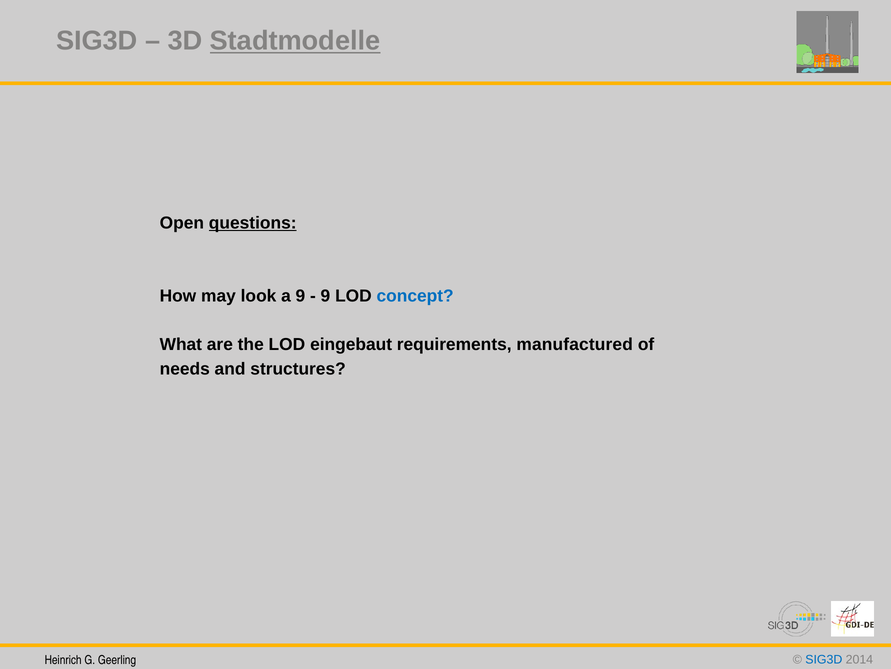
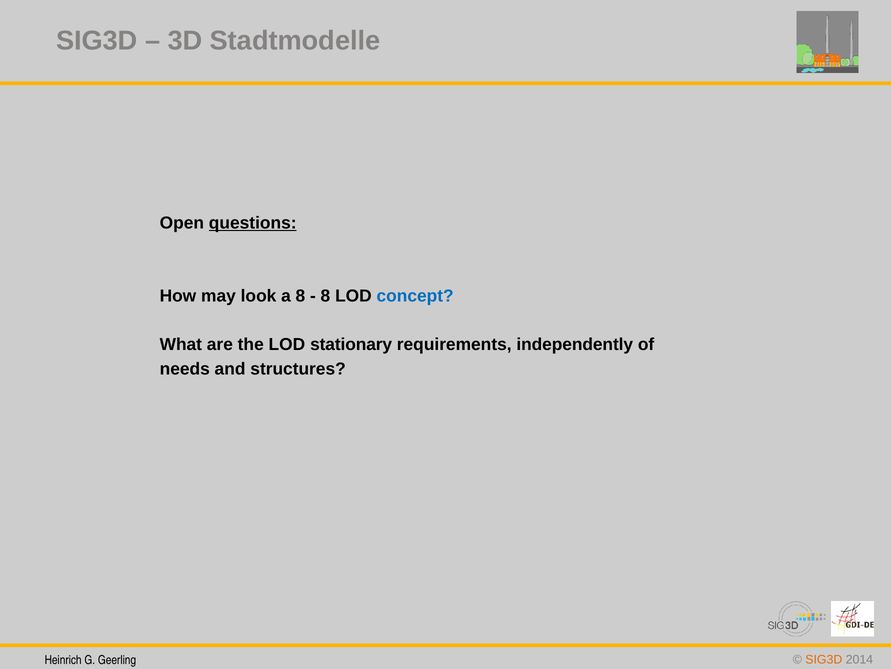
Stadtmodelle underline: present -> none
a 9: 9 -> 8
9 at (325, 296): 9 -> 8
eingebaut: eingebaut -> stationary
manufactured: manufactured -> independently
SIG3D at (824, 659) colour: blue -> orange
